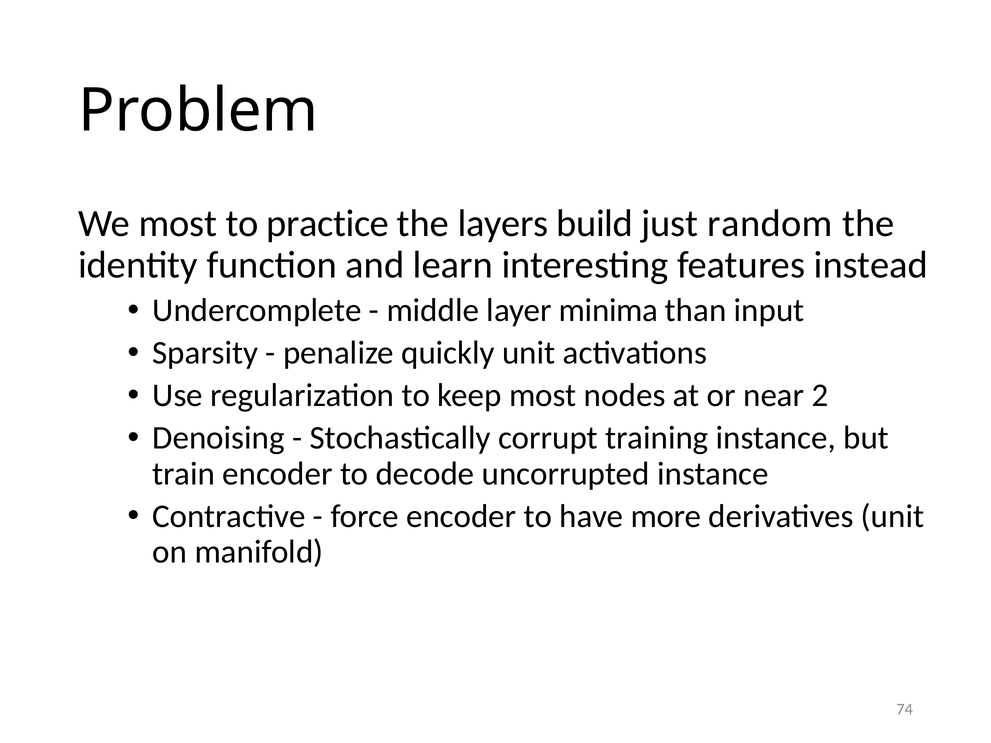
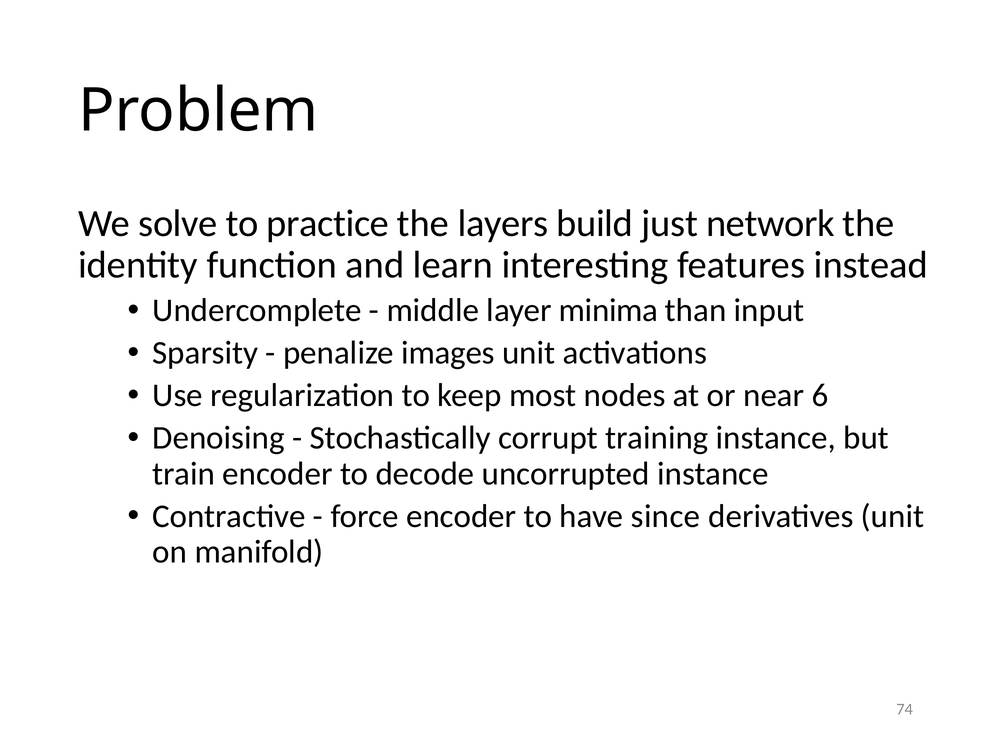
We most: most -> solve
random: random -> network
quickly: quickly -> images
2: 2 -> 6
more: more -> since
